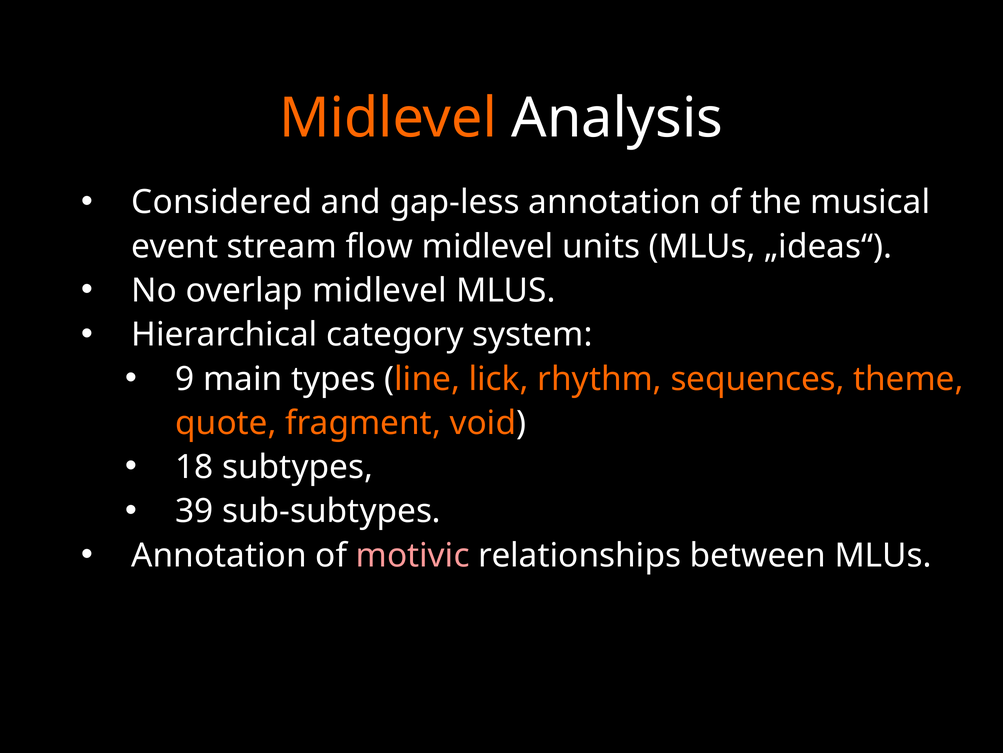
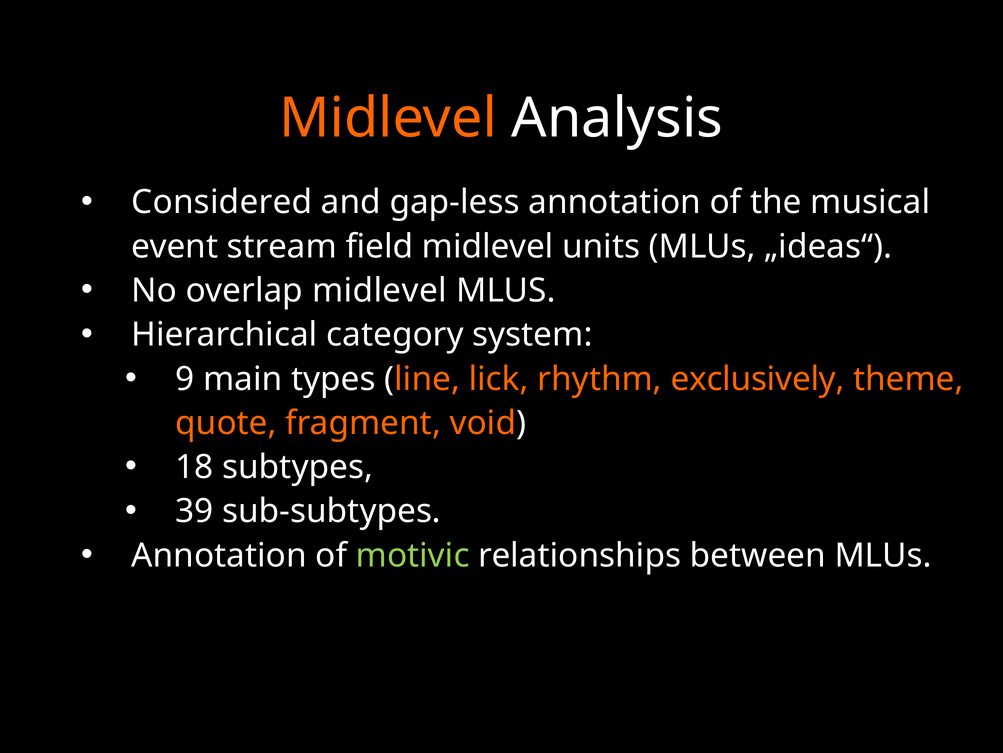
flow: flow -> field
sequences: sequences -> exclusively
motivic colour: pink -> light green
